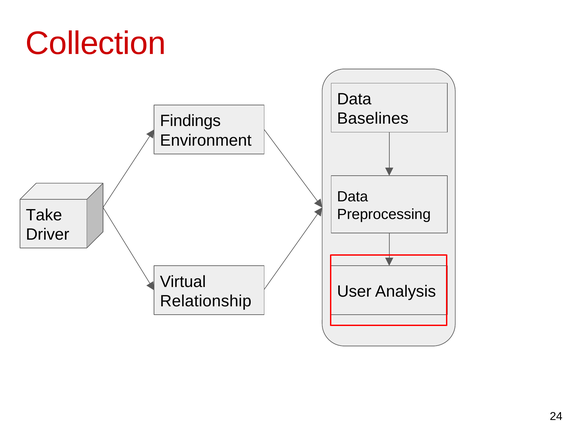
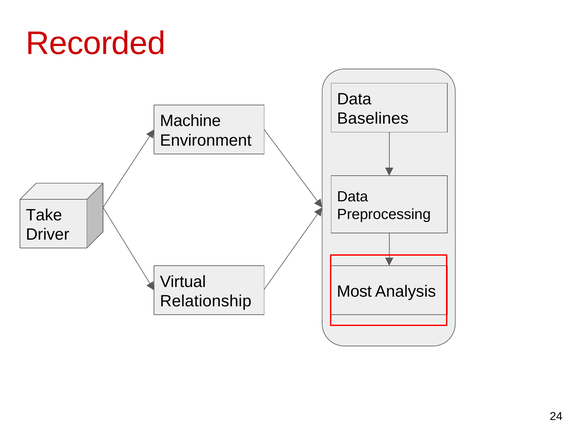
Collection: Collection -> Recorded
Findings: Findings -> Machine
User: User -> Most
